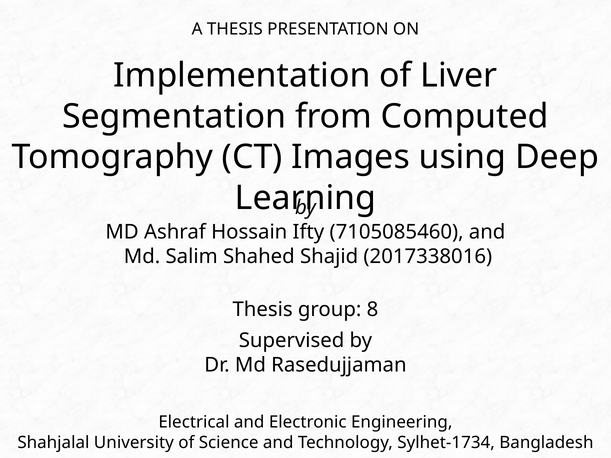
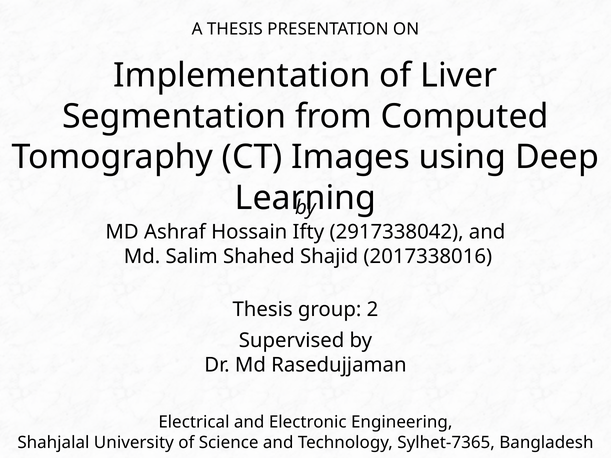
7105085460: 7105085460 -> 2917338042
8: 8 -> 2
Sylhet-1734: Sylhet-1734 -> Sylhet-7365
